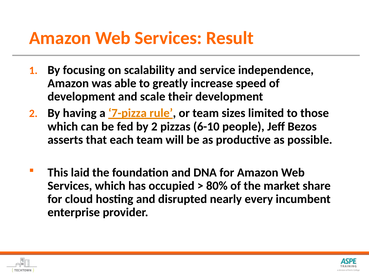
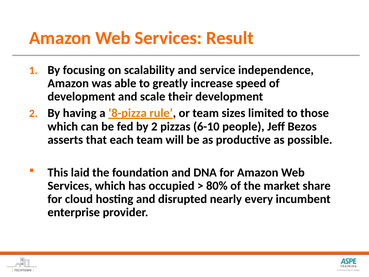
7-pizza: 7-pizza -> 8-pizza
